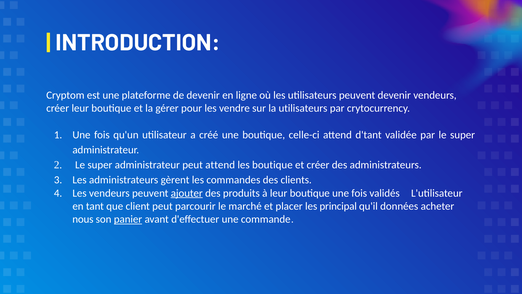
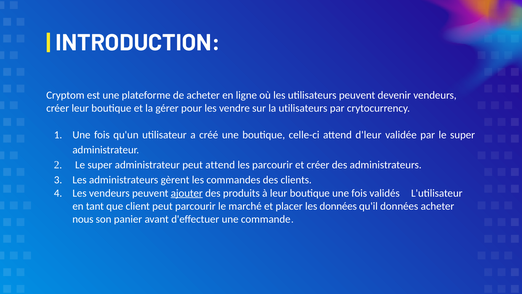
de devenir: devenir -> acheter
d'tant: d'tant -> d'leur
les boutique: boutique -> parcourir
les principal: principal -> données
panier underline: present -> none
